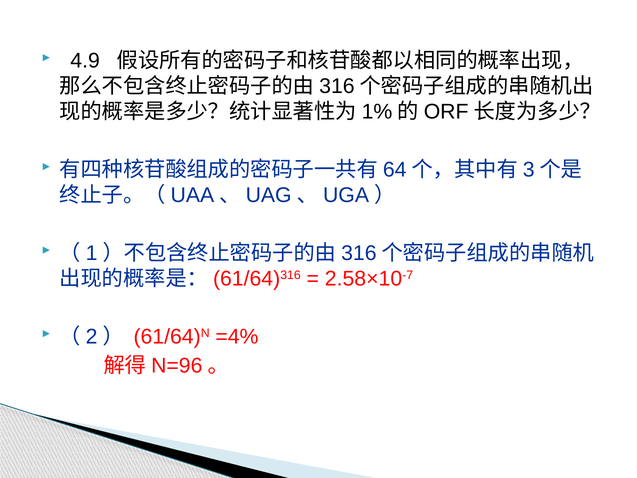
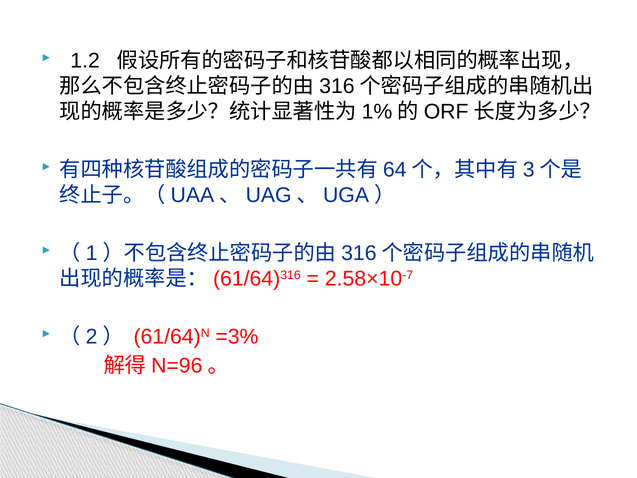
4.9: 4.9 -> 1.2
=4%: =4% -> =3%
